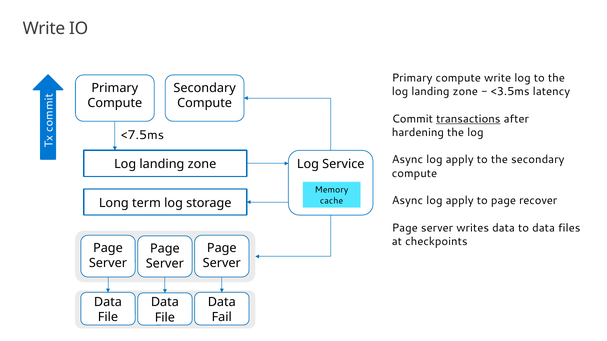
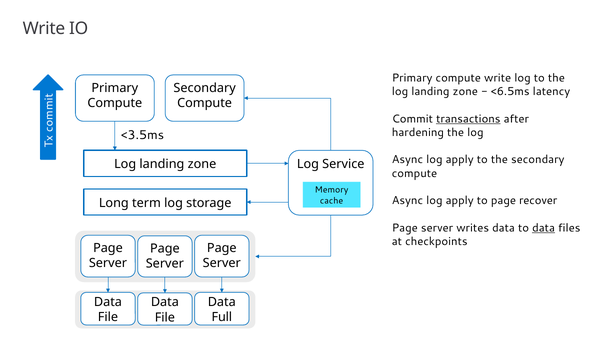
<3.5ms: <3.5ms -> <6.5ms
<7.5ms: <7.5ms -> <3.5ms
data at (544, 228) underline: none -> present
Fail: Fail -> Full
